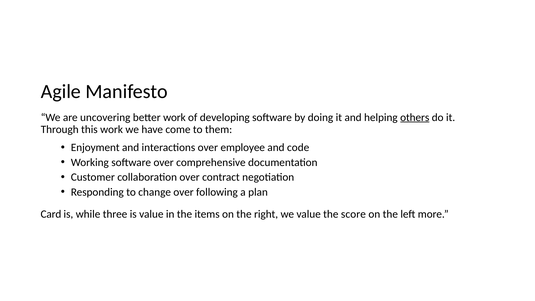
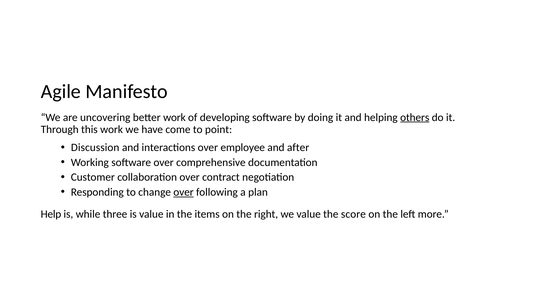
them: them -> point
Enjoyment: Enjoyment -> Discussion
code: code -> after
over at (184, 192) underline: none -> present
Card: Card -> Help
